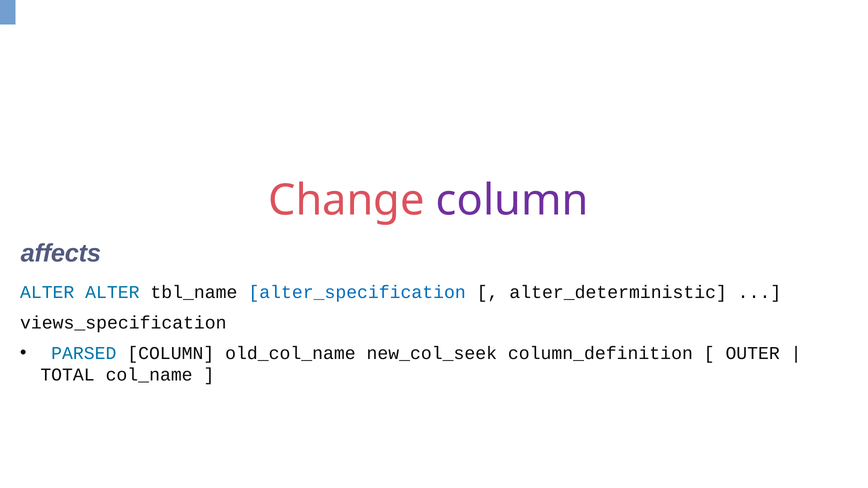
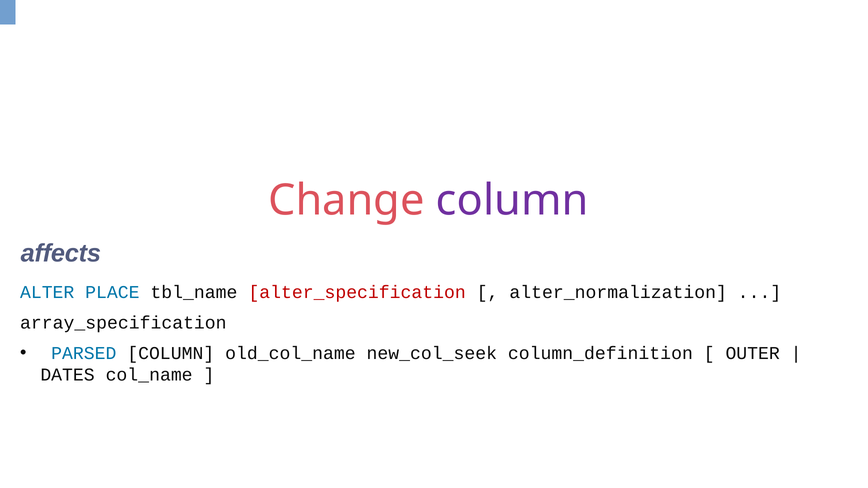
ALTER ALTER: ALTER -> PLACE
alter_specification colour: blue -> red
alter_deterministic: alter_deterministic -> alter_normalization
views_specification: views_specification -> array_specification
TOTAL: TOTAL -> DATES
